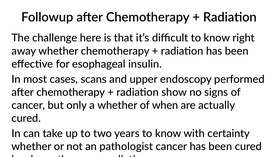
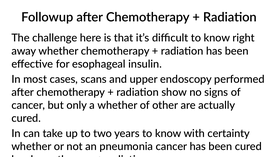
when: when -> other
pathologist: pathologist -> pneumonia
